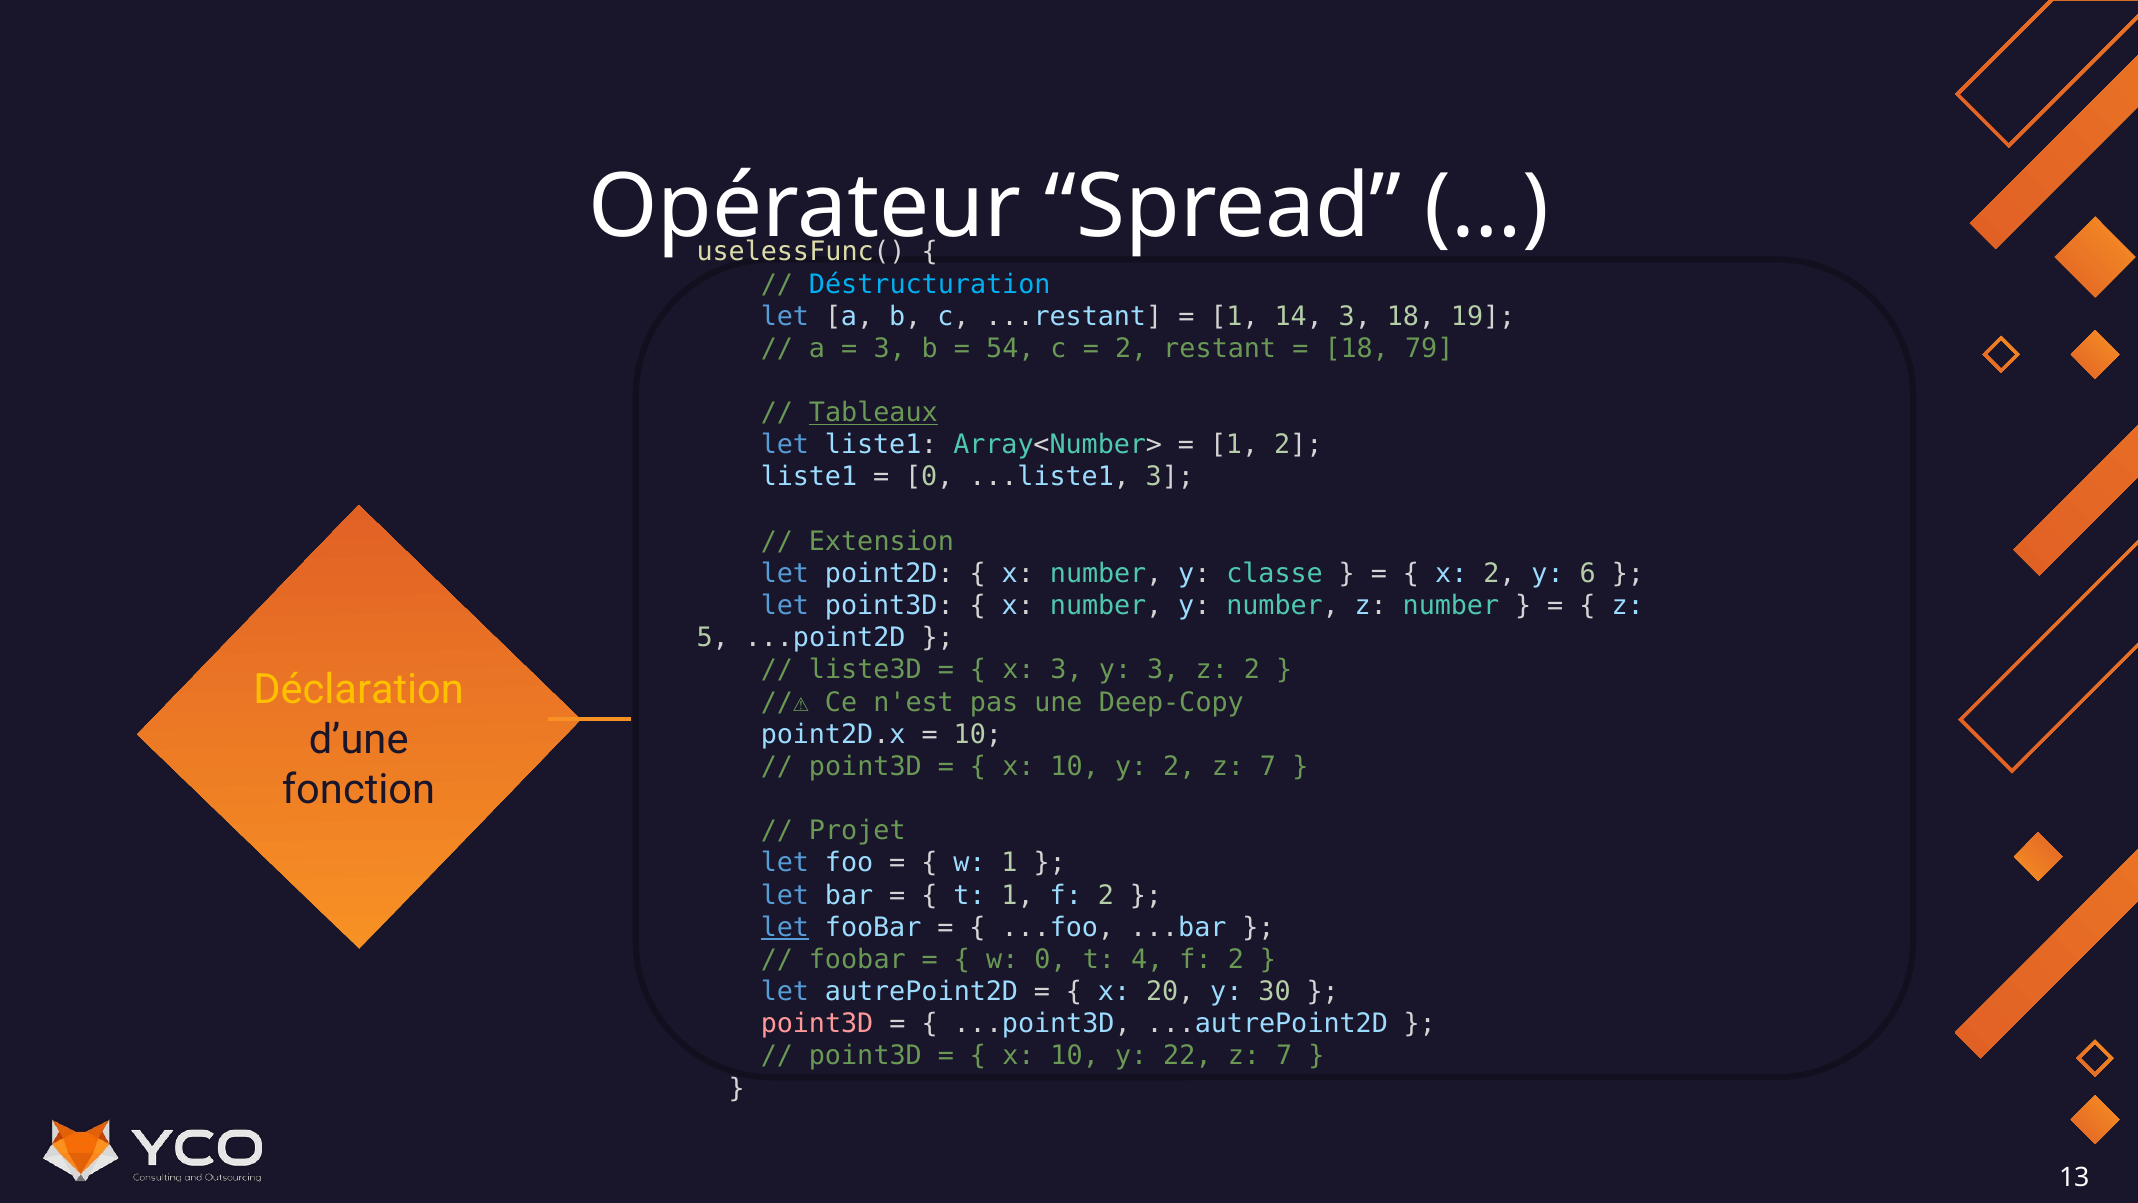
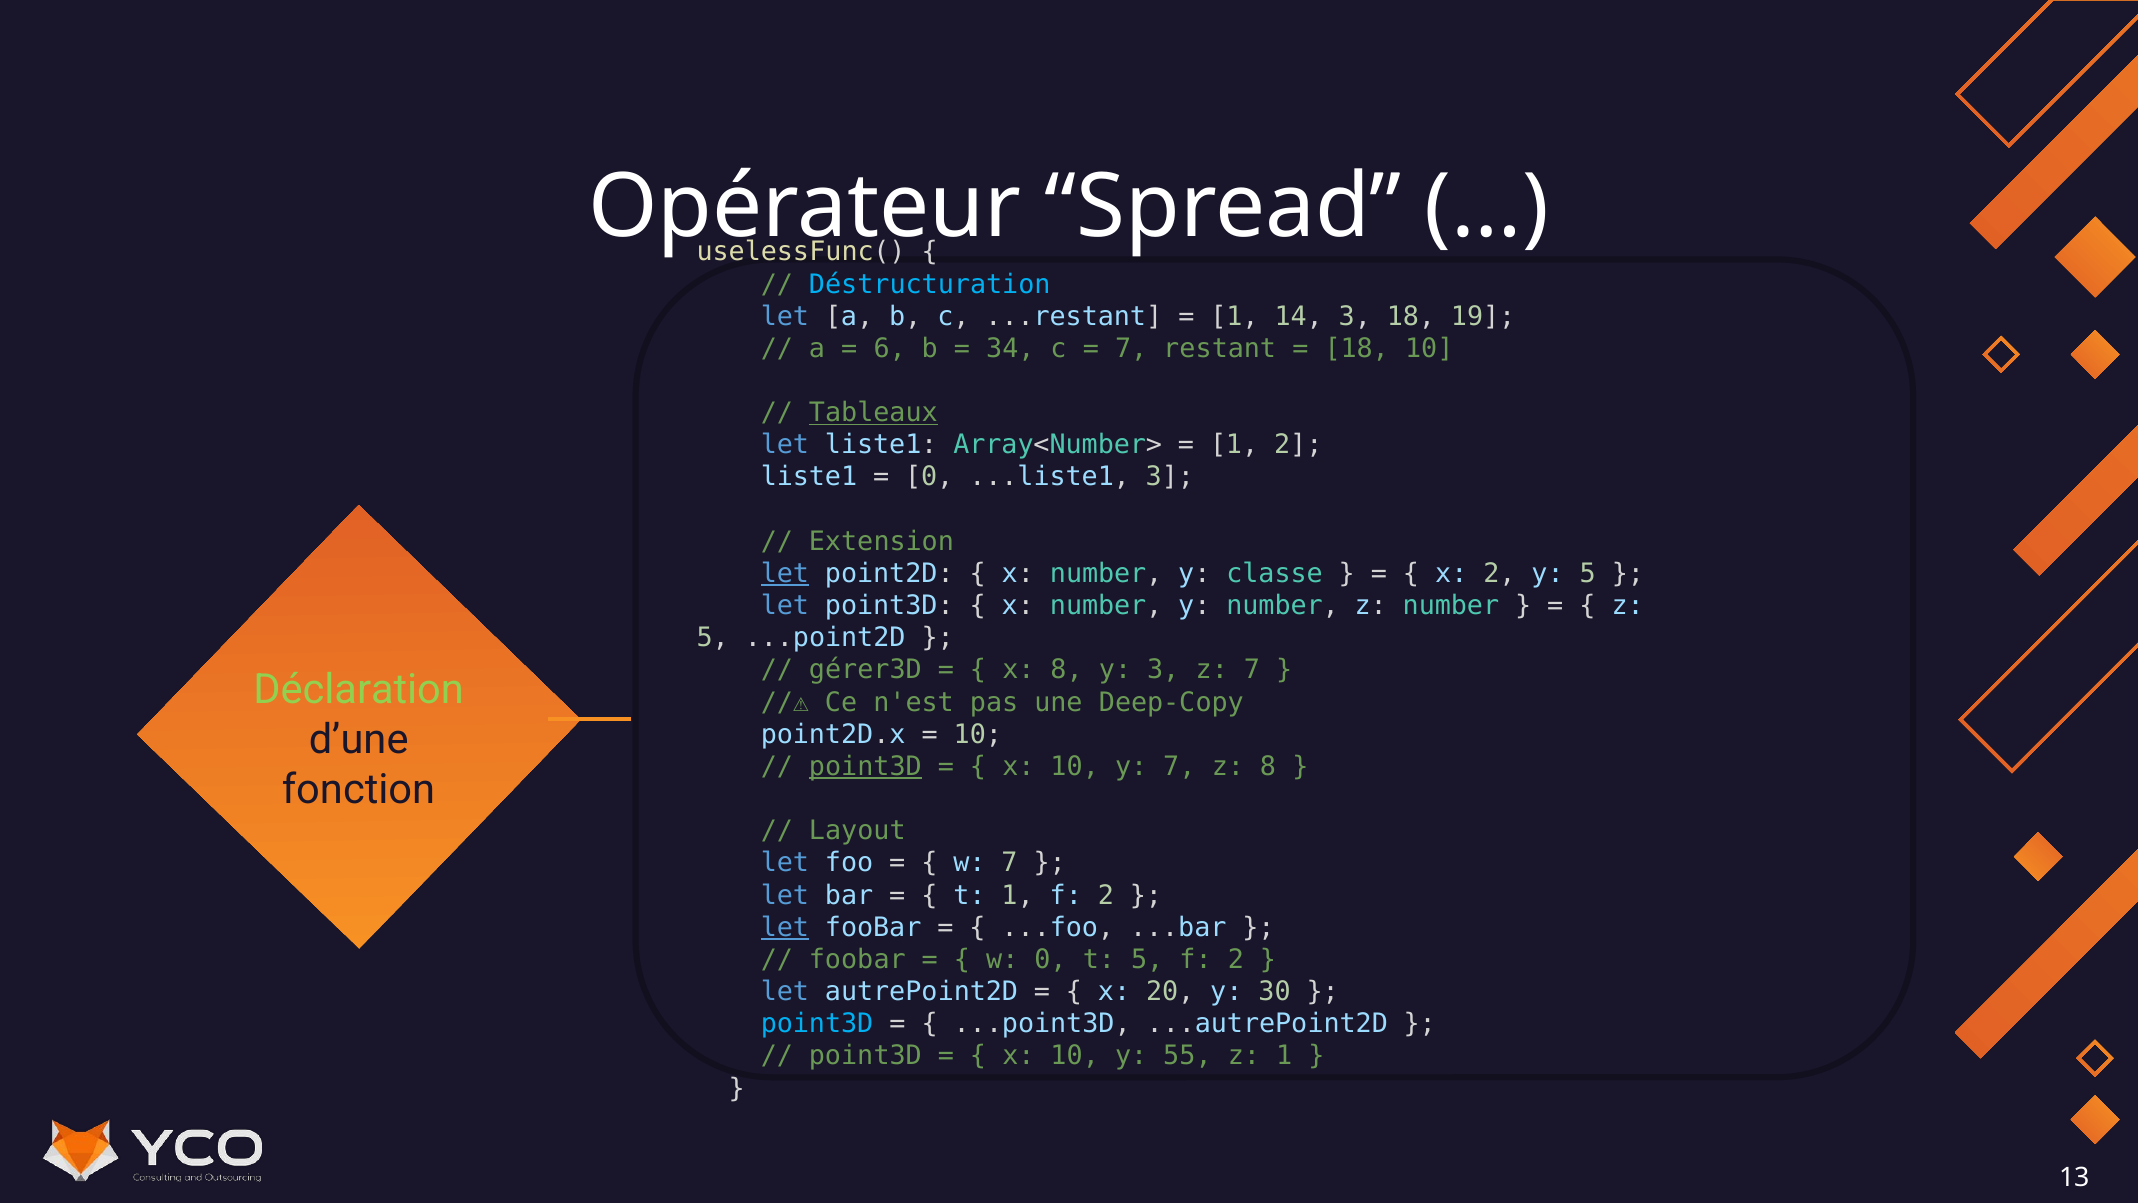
3 at (890, 348): 3 -> 6
54: 54 -> 34
2 at (1131, 348): 2 -> 7
18 79: 79 -> 10
let at (785, 573) underline: none -> present
y 6: 6 -> 5
liste3D: liste3D -> gérer3D
x 3: 3 -> 8
z 2: 2 -> 7
Déclaration colour: yellow -> light green
point3D at (865, 766) underline: none -> present
y 2: 2 -> 7
7 at (1268, 766): 7 -> 8
Projet: Projet -> Layout
w 1: 1 -> 7
t 4: 4 -> 5
point3D at (817, 1024) colour: pink -> light blue
22: 22 -> 55
7 at (1284, 1056): 7 -> 1
